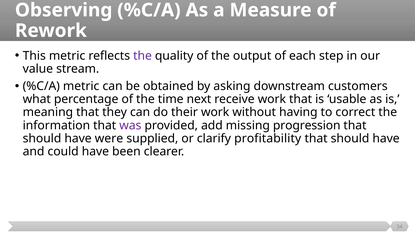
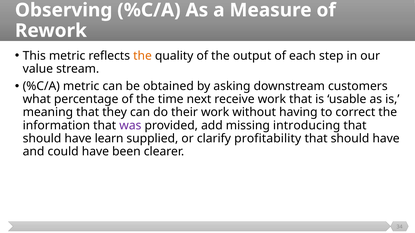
the at (143, 56) colour: purple -> orange
progression: progression -> introducing
were: were -> learn
